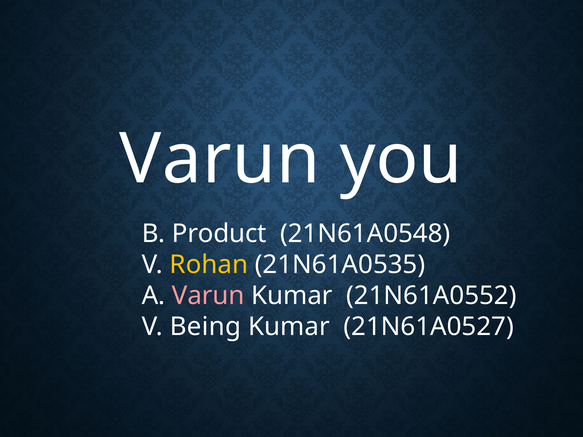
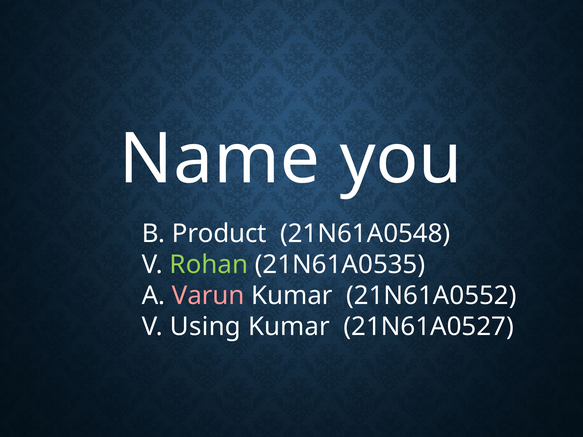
Varun at (220, 159): Varun -> Name
Rohan colour: yellow -> light green
Being: Being -> Using
